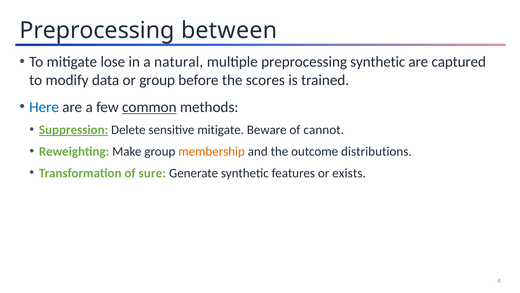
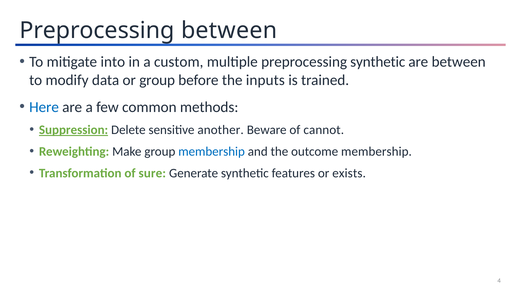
lose: lose -> into
natural: natural -> custom
are captured: captured -> between
scores: scores -> inputs
common underline: present -> none
sensitive mitigate: mitigate -> another
membership at (212, 151) colour: orange -> blue
outcome distributions: distributions -> membership
